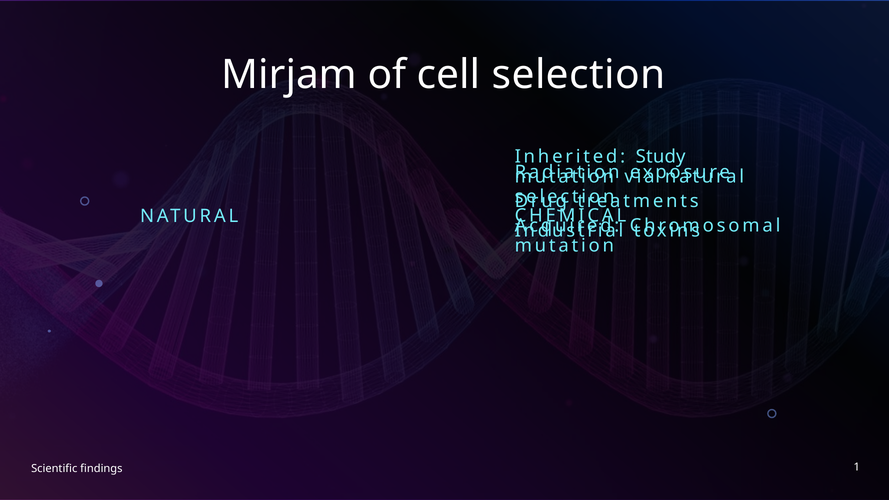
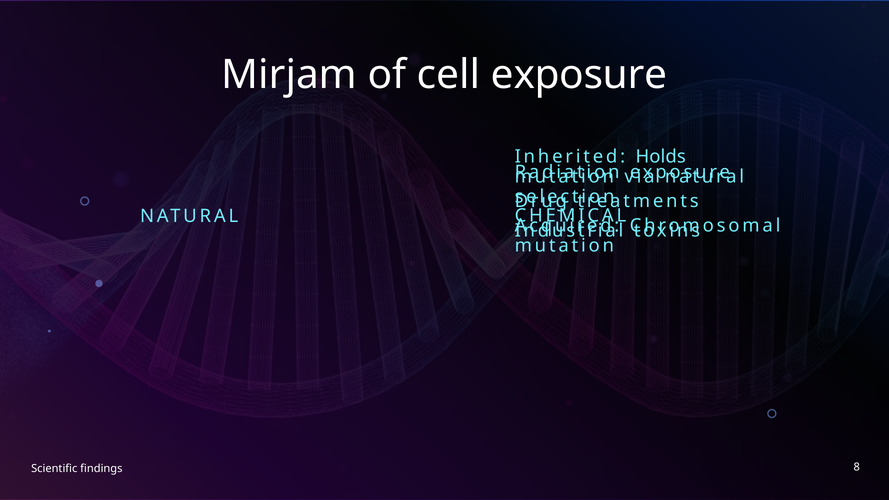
cell selection: selection -> exposure
Study: Study -> Holds
1: 1 -> 8
